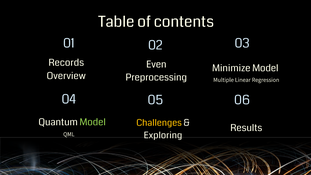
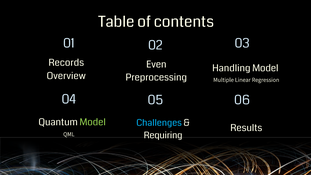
Minimize: Minimize -> Handling
Challenges colour: yellow -> light blue
Exploring: Exploring -> Requiring
